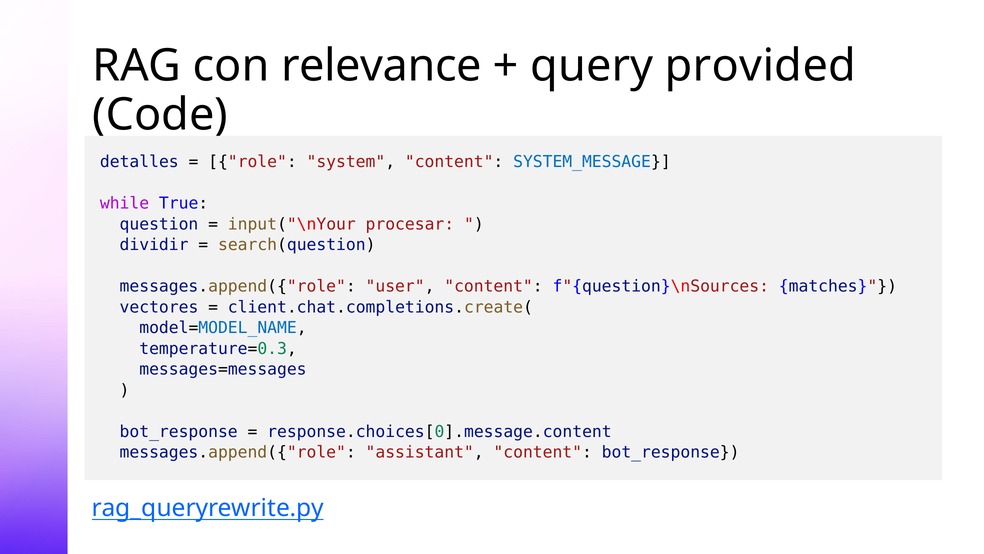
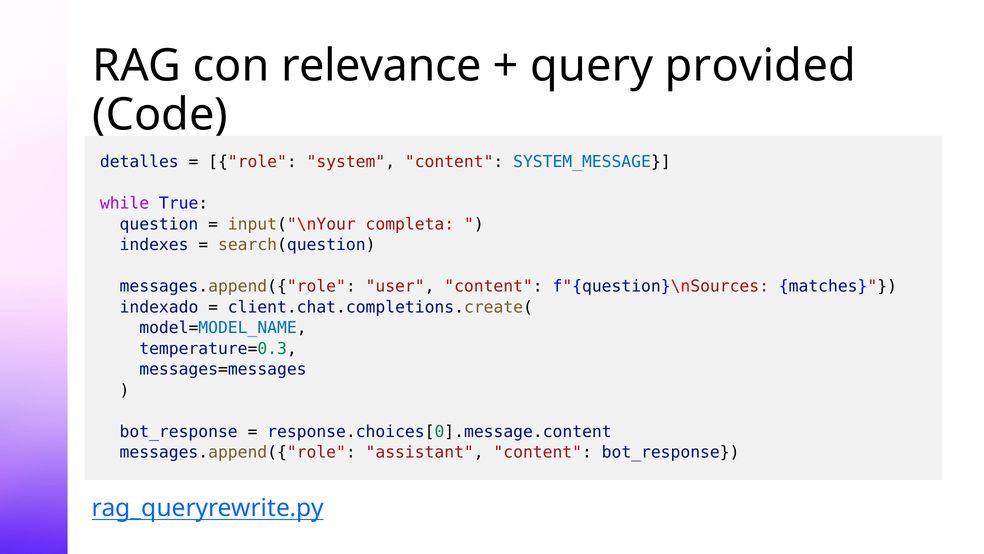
procesar: procesar -> completa
dividir: dividir -> indexes
vectores: vectores -> indexado
